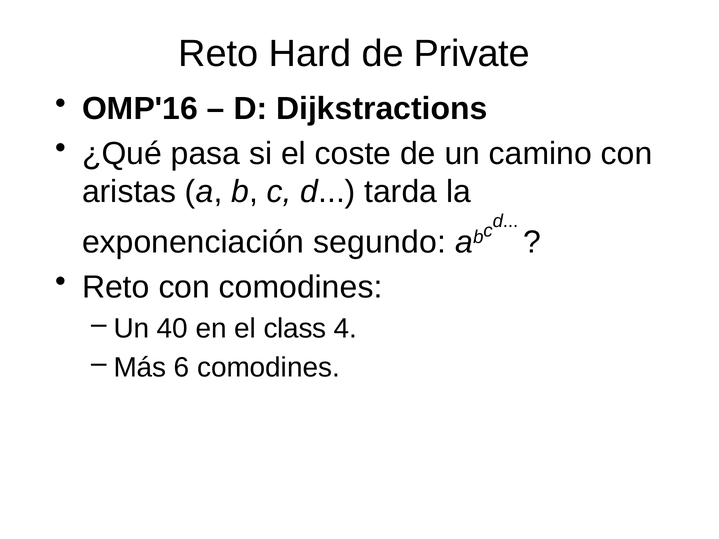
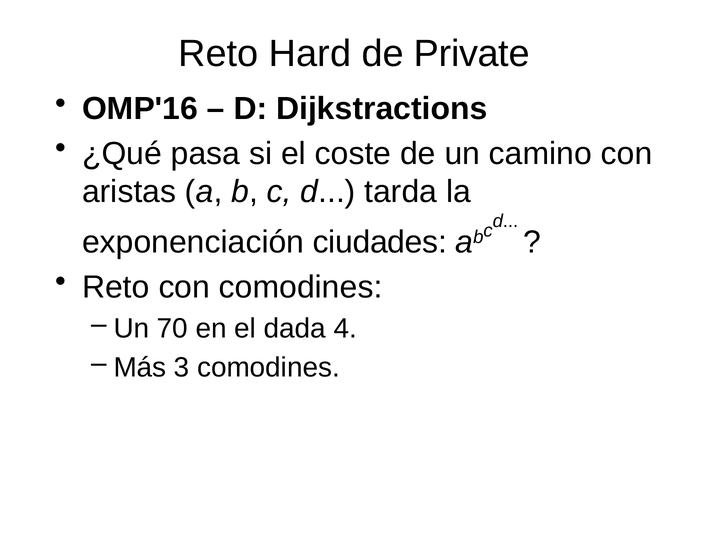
segundo: segundo -> ciudades
40: 40 -> 70
class: class -> dada
6: 6 -> 3
